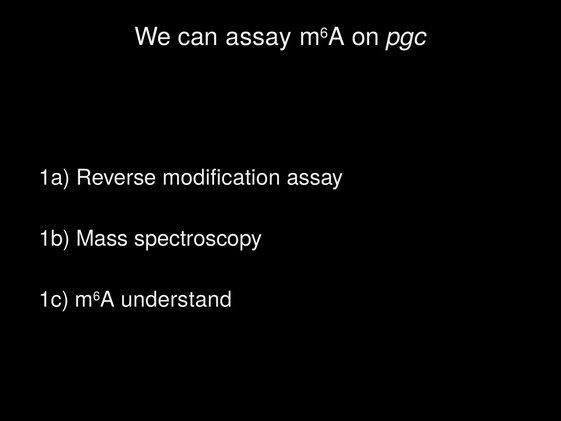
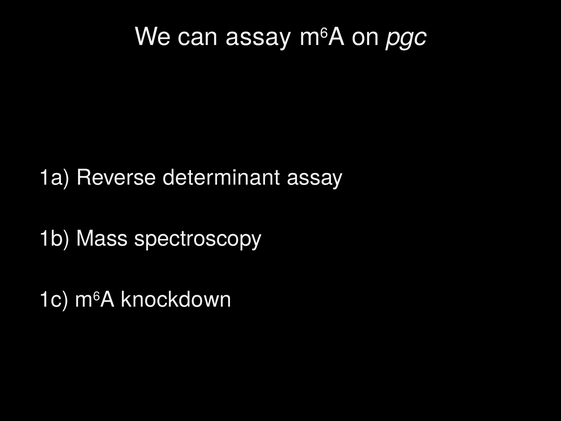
modification: modification -> determinant
understand: understand -> knockdown
